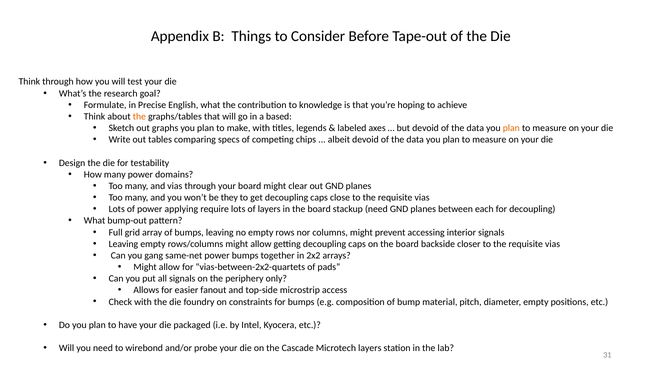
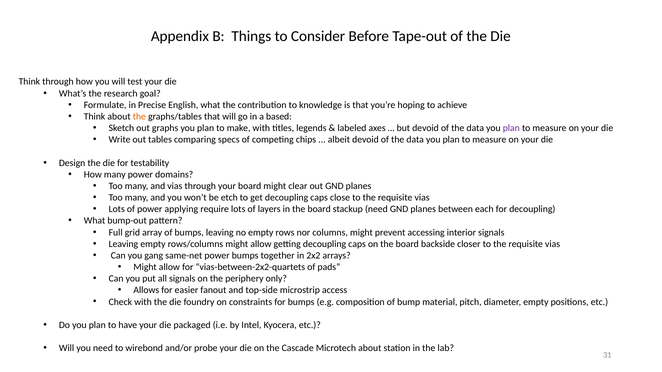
plan at (511, 128) colour: orange -> purple
they: they -> etch
Microtech layers: layers -> about
